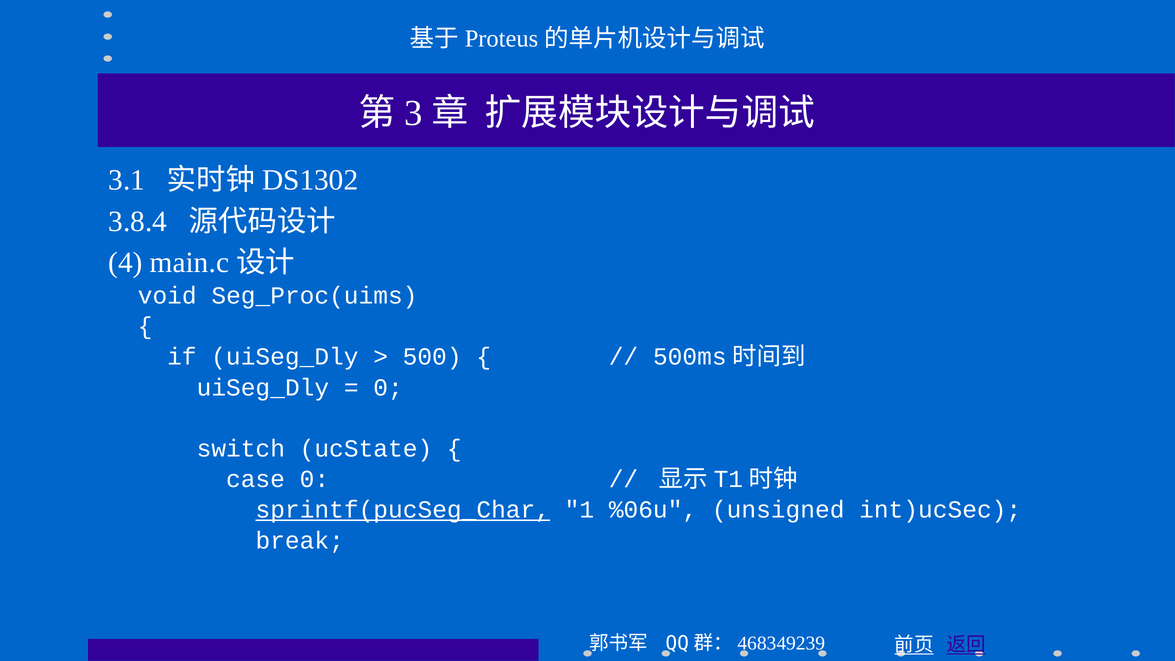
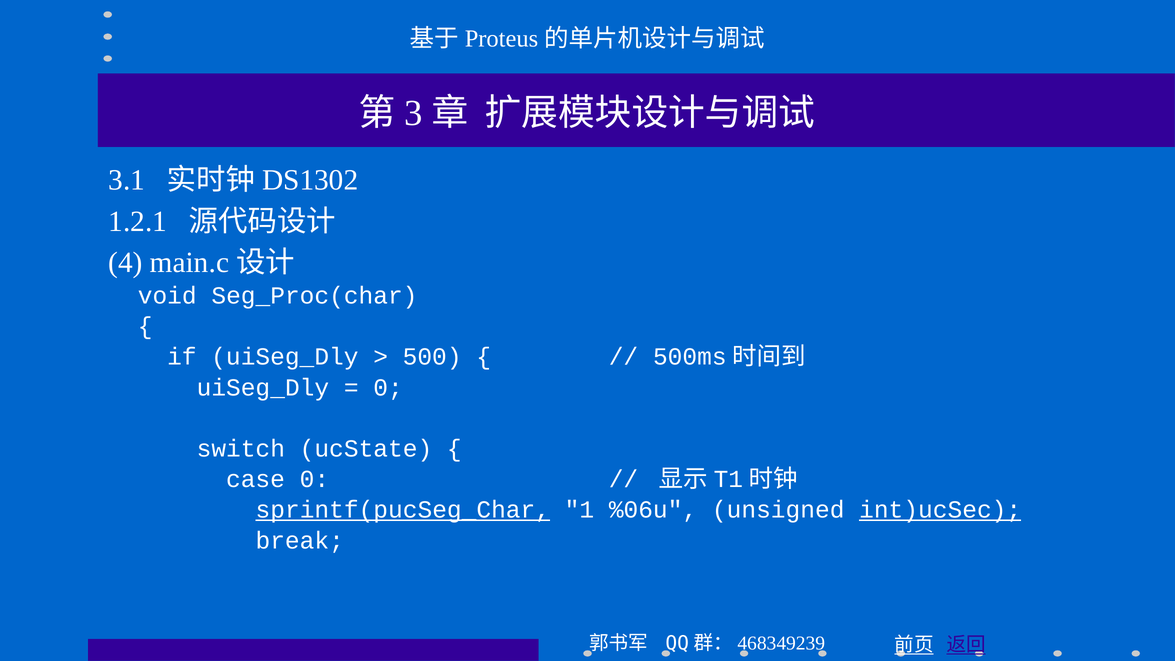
3.8.4: 3.8.4 -> 1.2.1
Seg_Proc(uims: Seg_Proc(uims -> Seg_Proc(char
int)ucSec underline: none -> present
